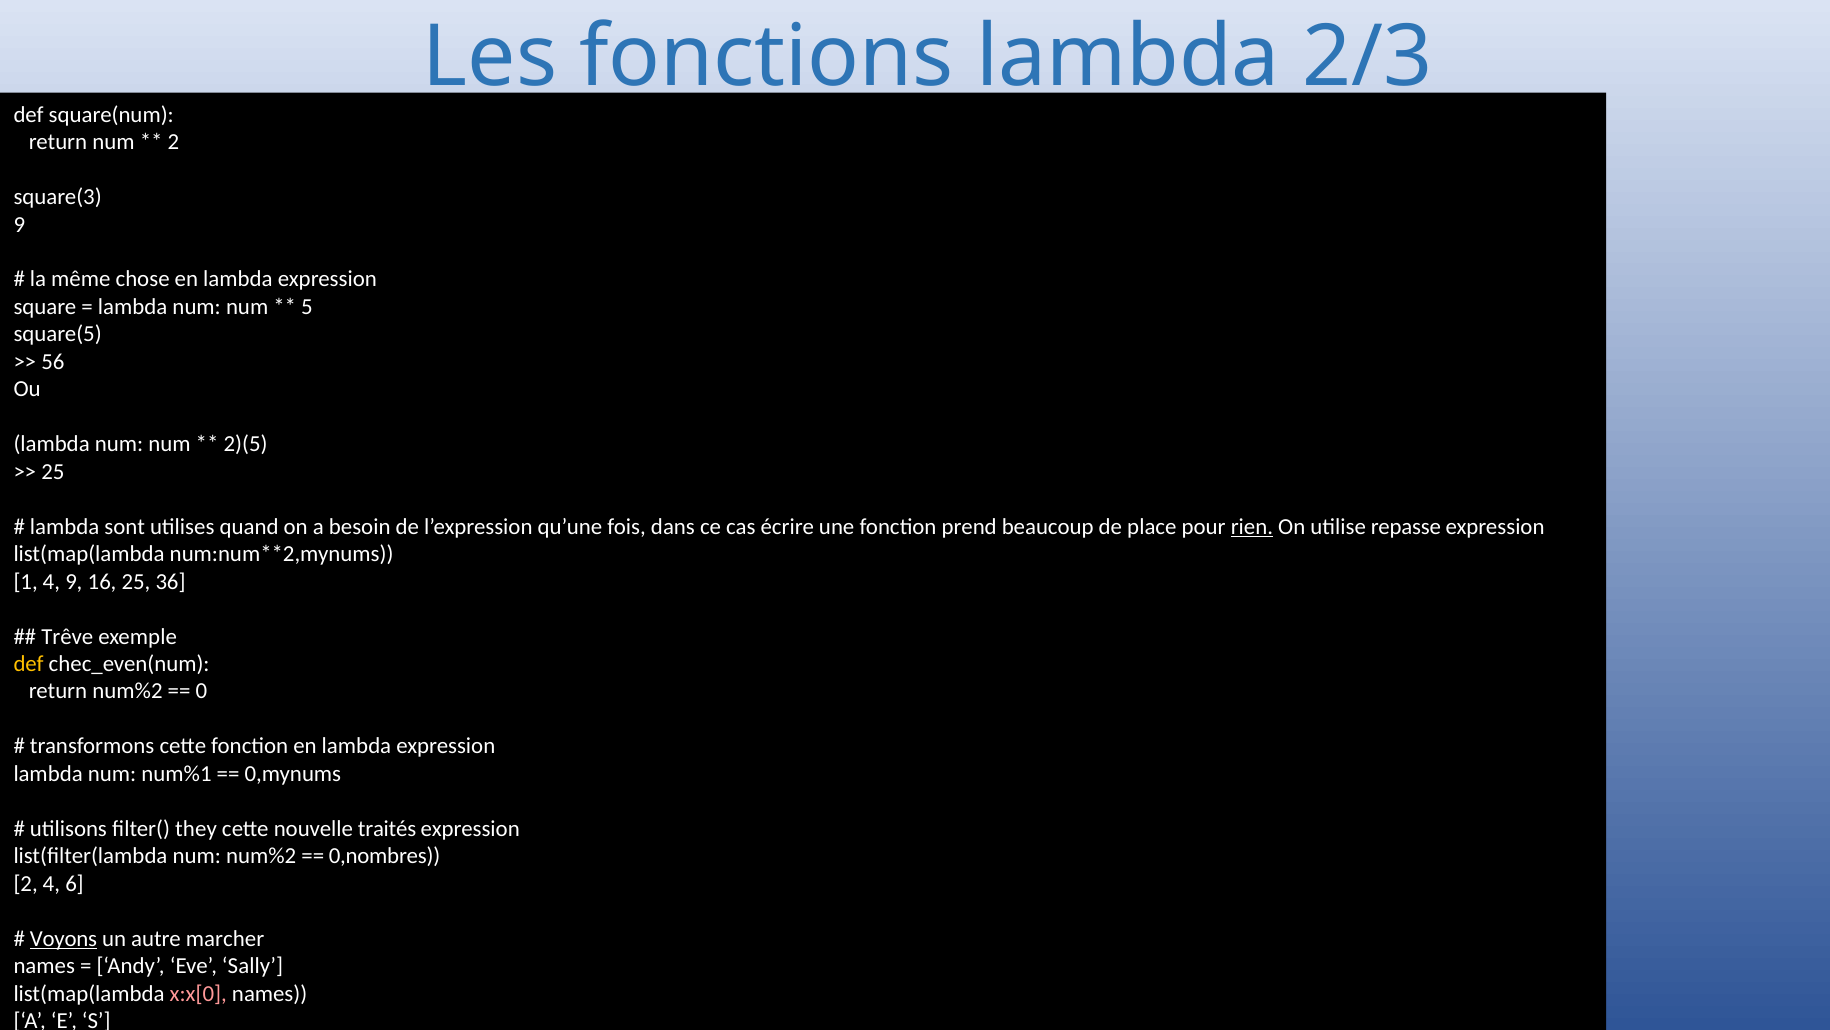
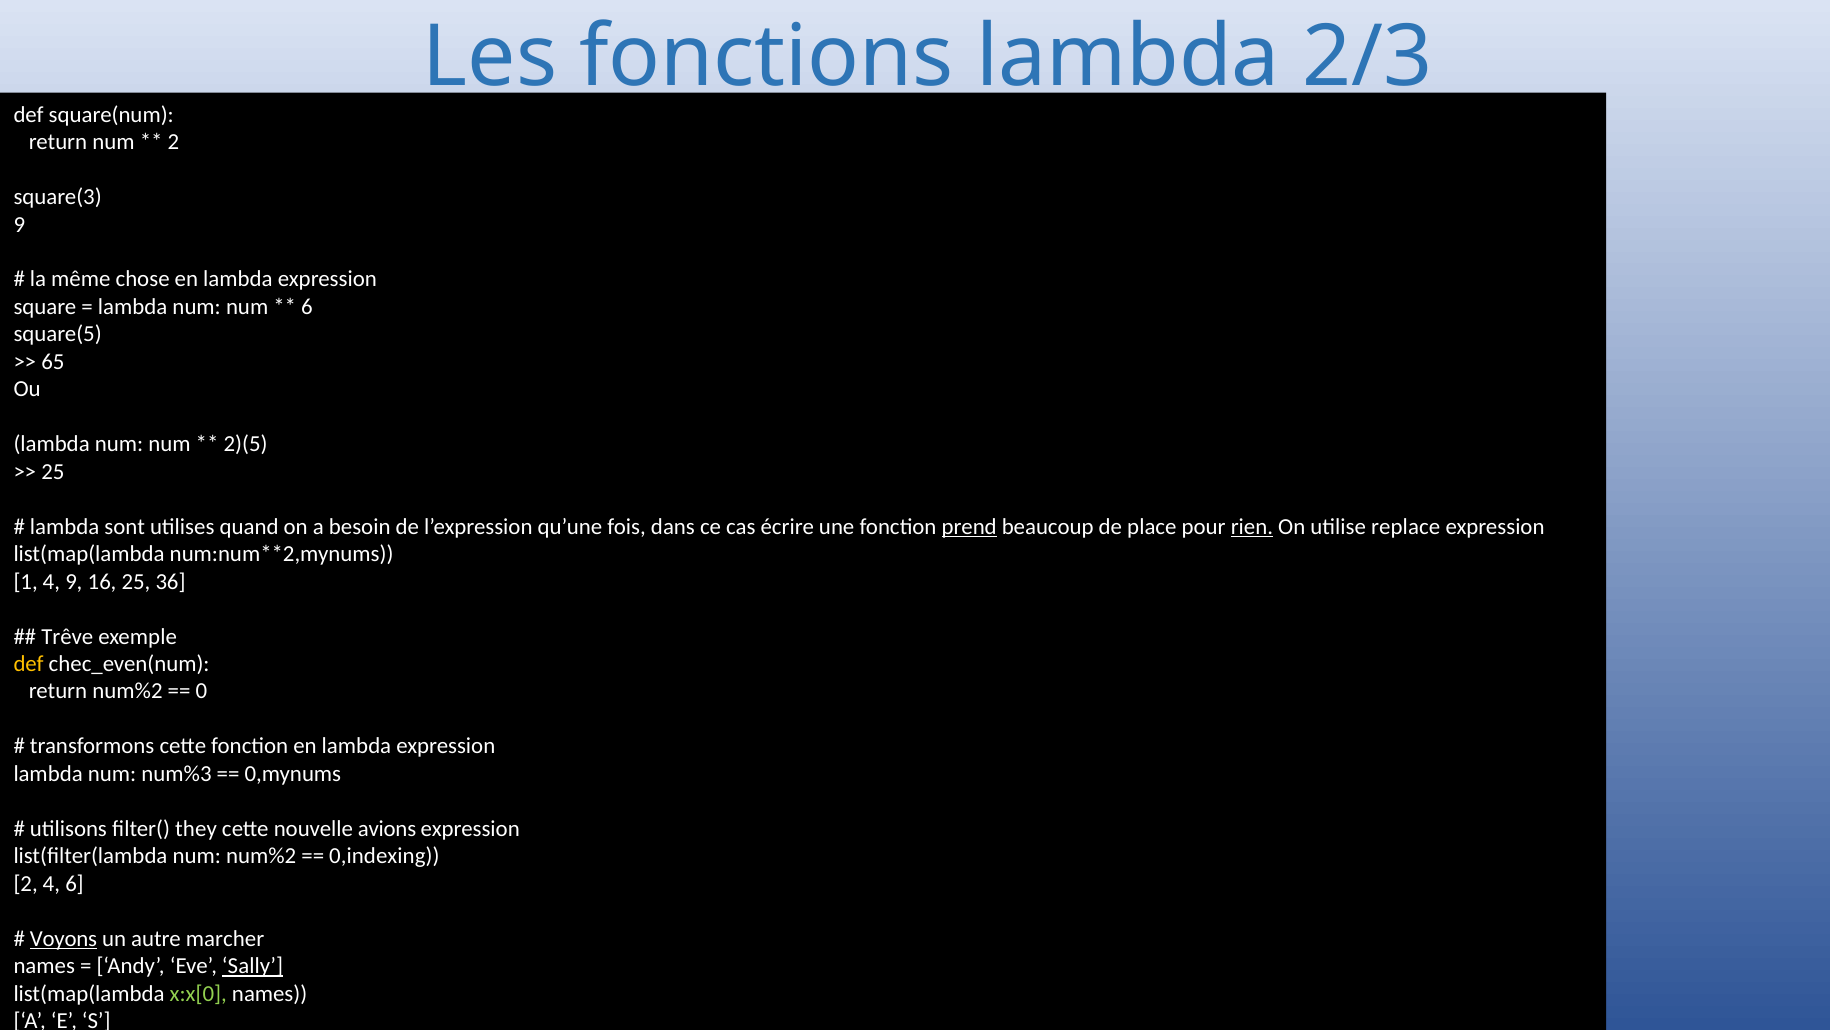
5 at (307, 307): 5 -> 6
56: 56 -> 65
prend underline: none -> present
repasse: repasse -> replace
num%1: num%1 -> num%3
traités: traités -> avions
0,nombres: 0,nombres -> 0,indexing
Sally underline: none -> present
x:x[0 colour: pink -> light green
